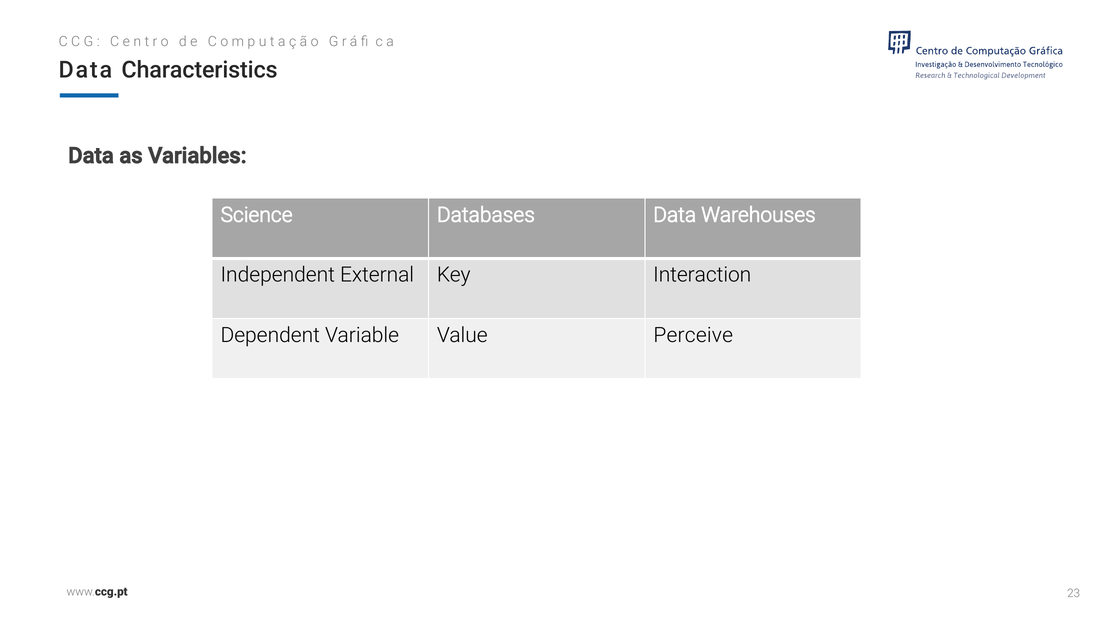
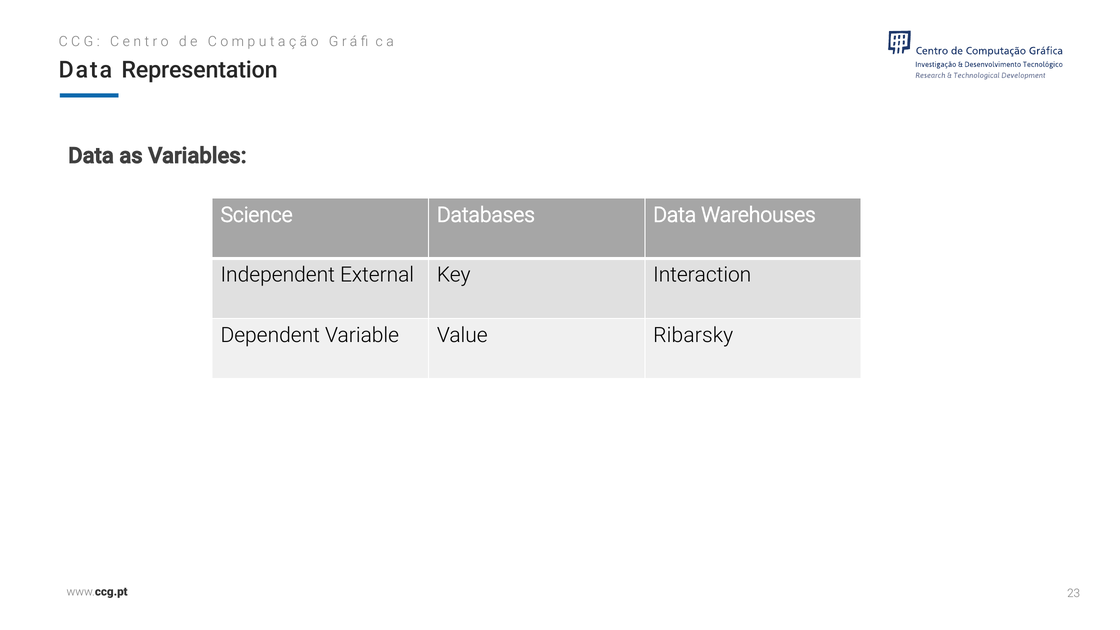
Characteristics: Characteristics -> Representation
Perceive: Perceive -> Ribarsky
